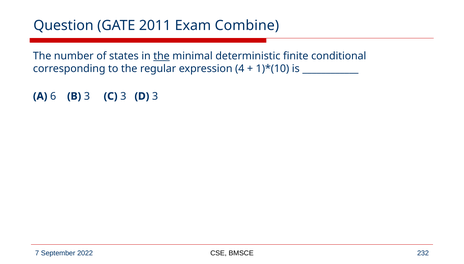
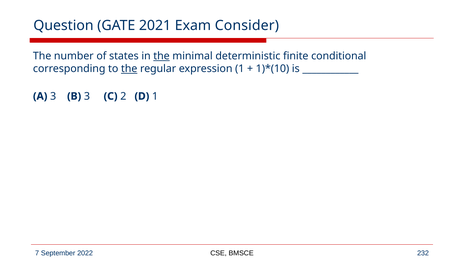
2011: 2011 -> 2021
Combine: Combine -> Consider
the at (129, 69) underline: none -> present
expression 4: 4 -> 1
A 6: 6 -> 3
C 3: 3 -> 2
D 3: 3 -> 1
